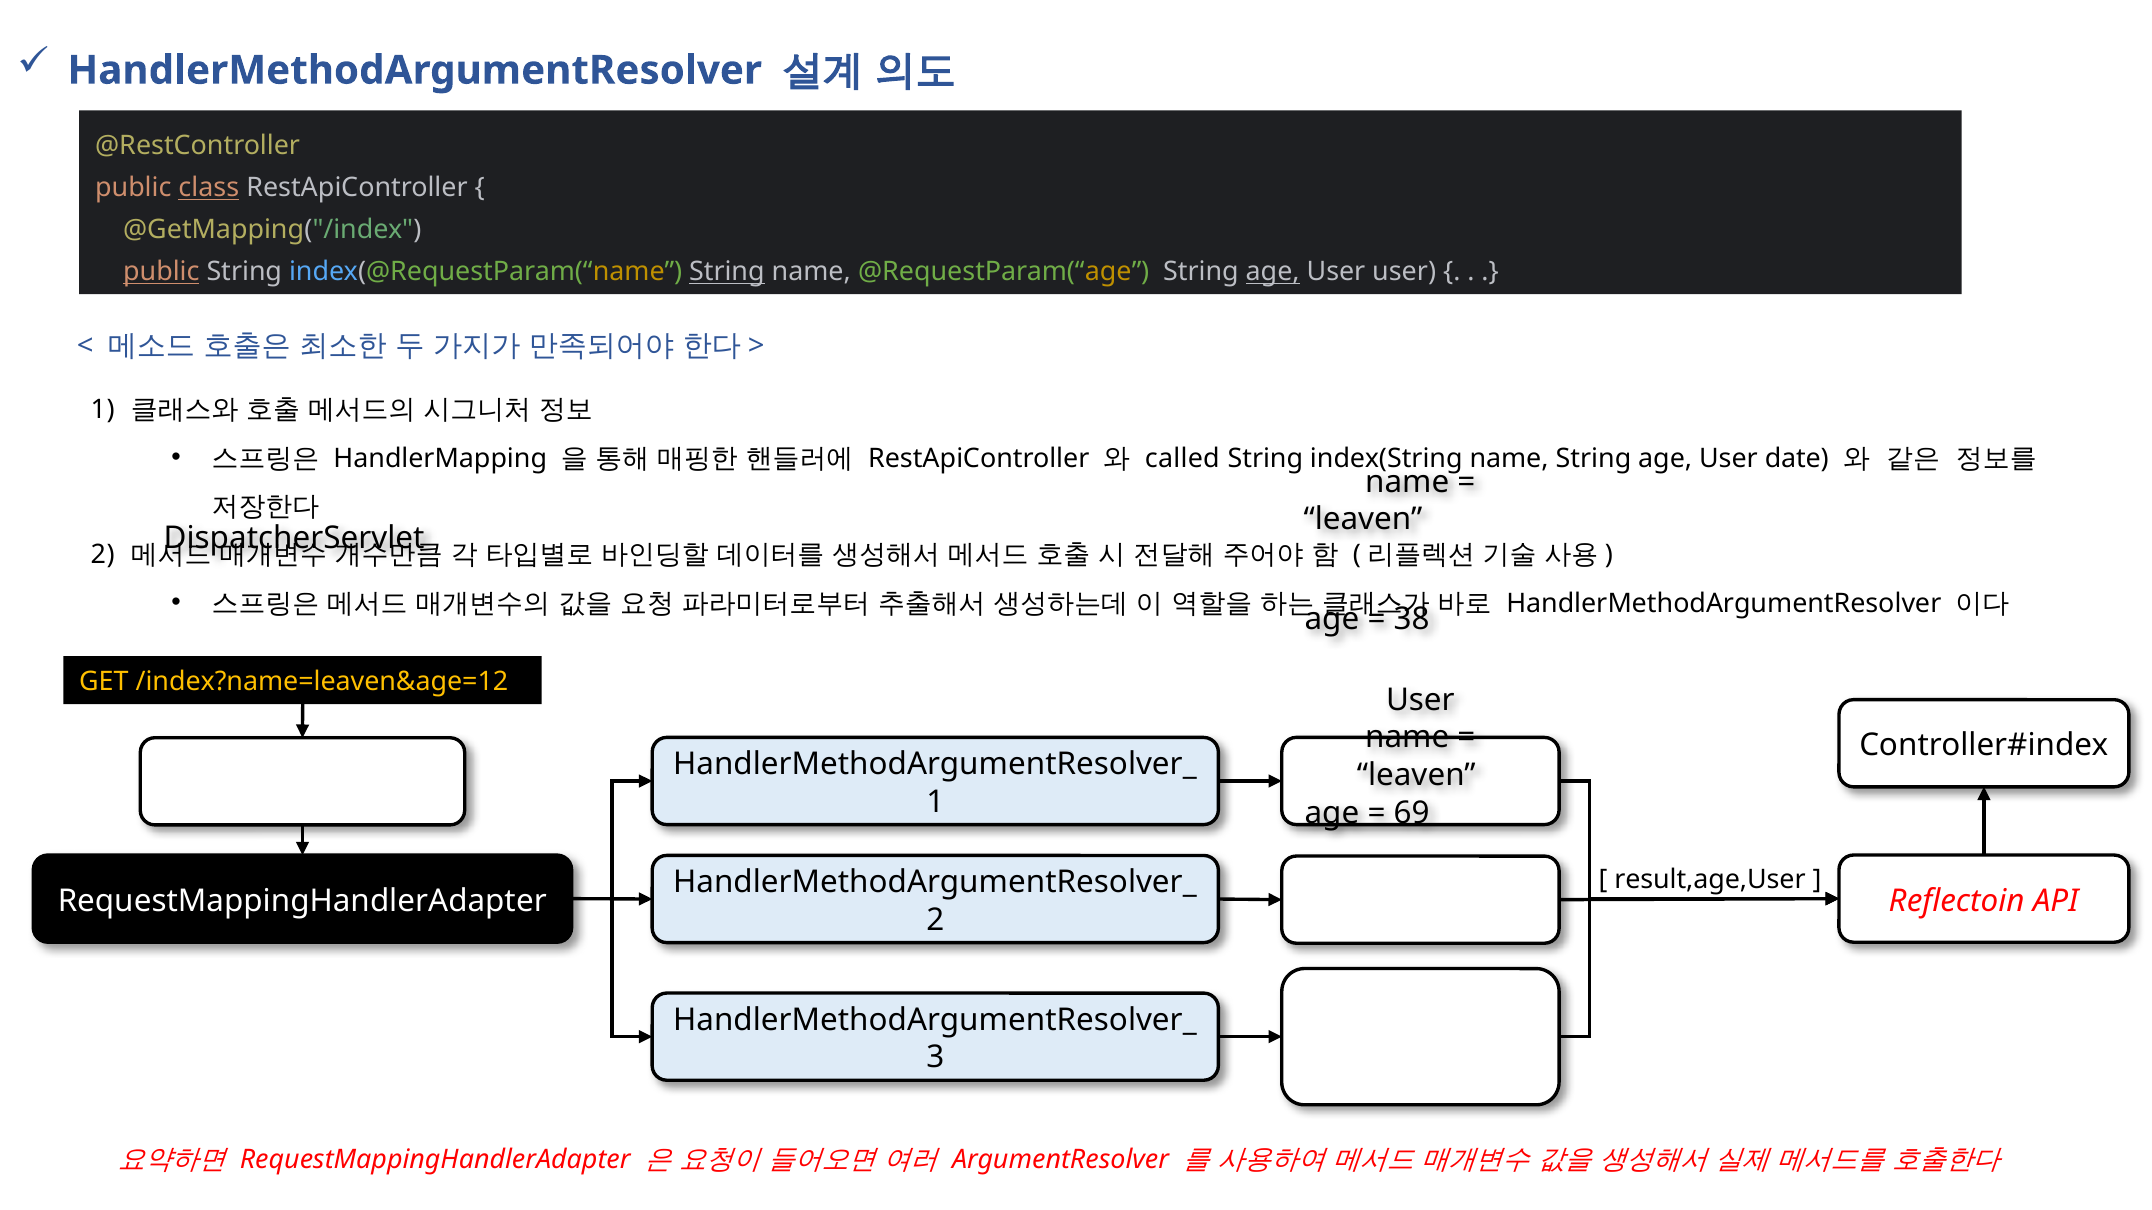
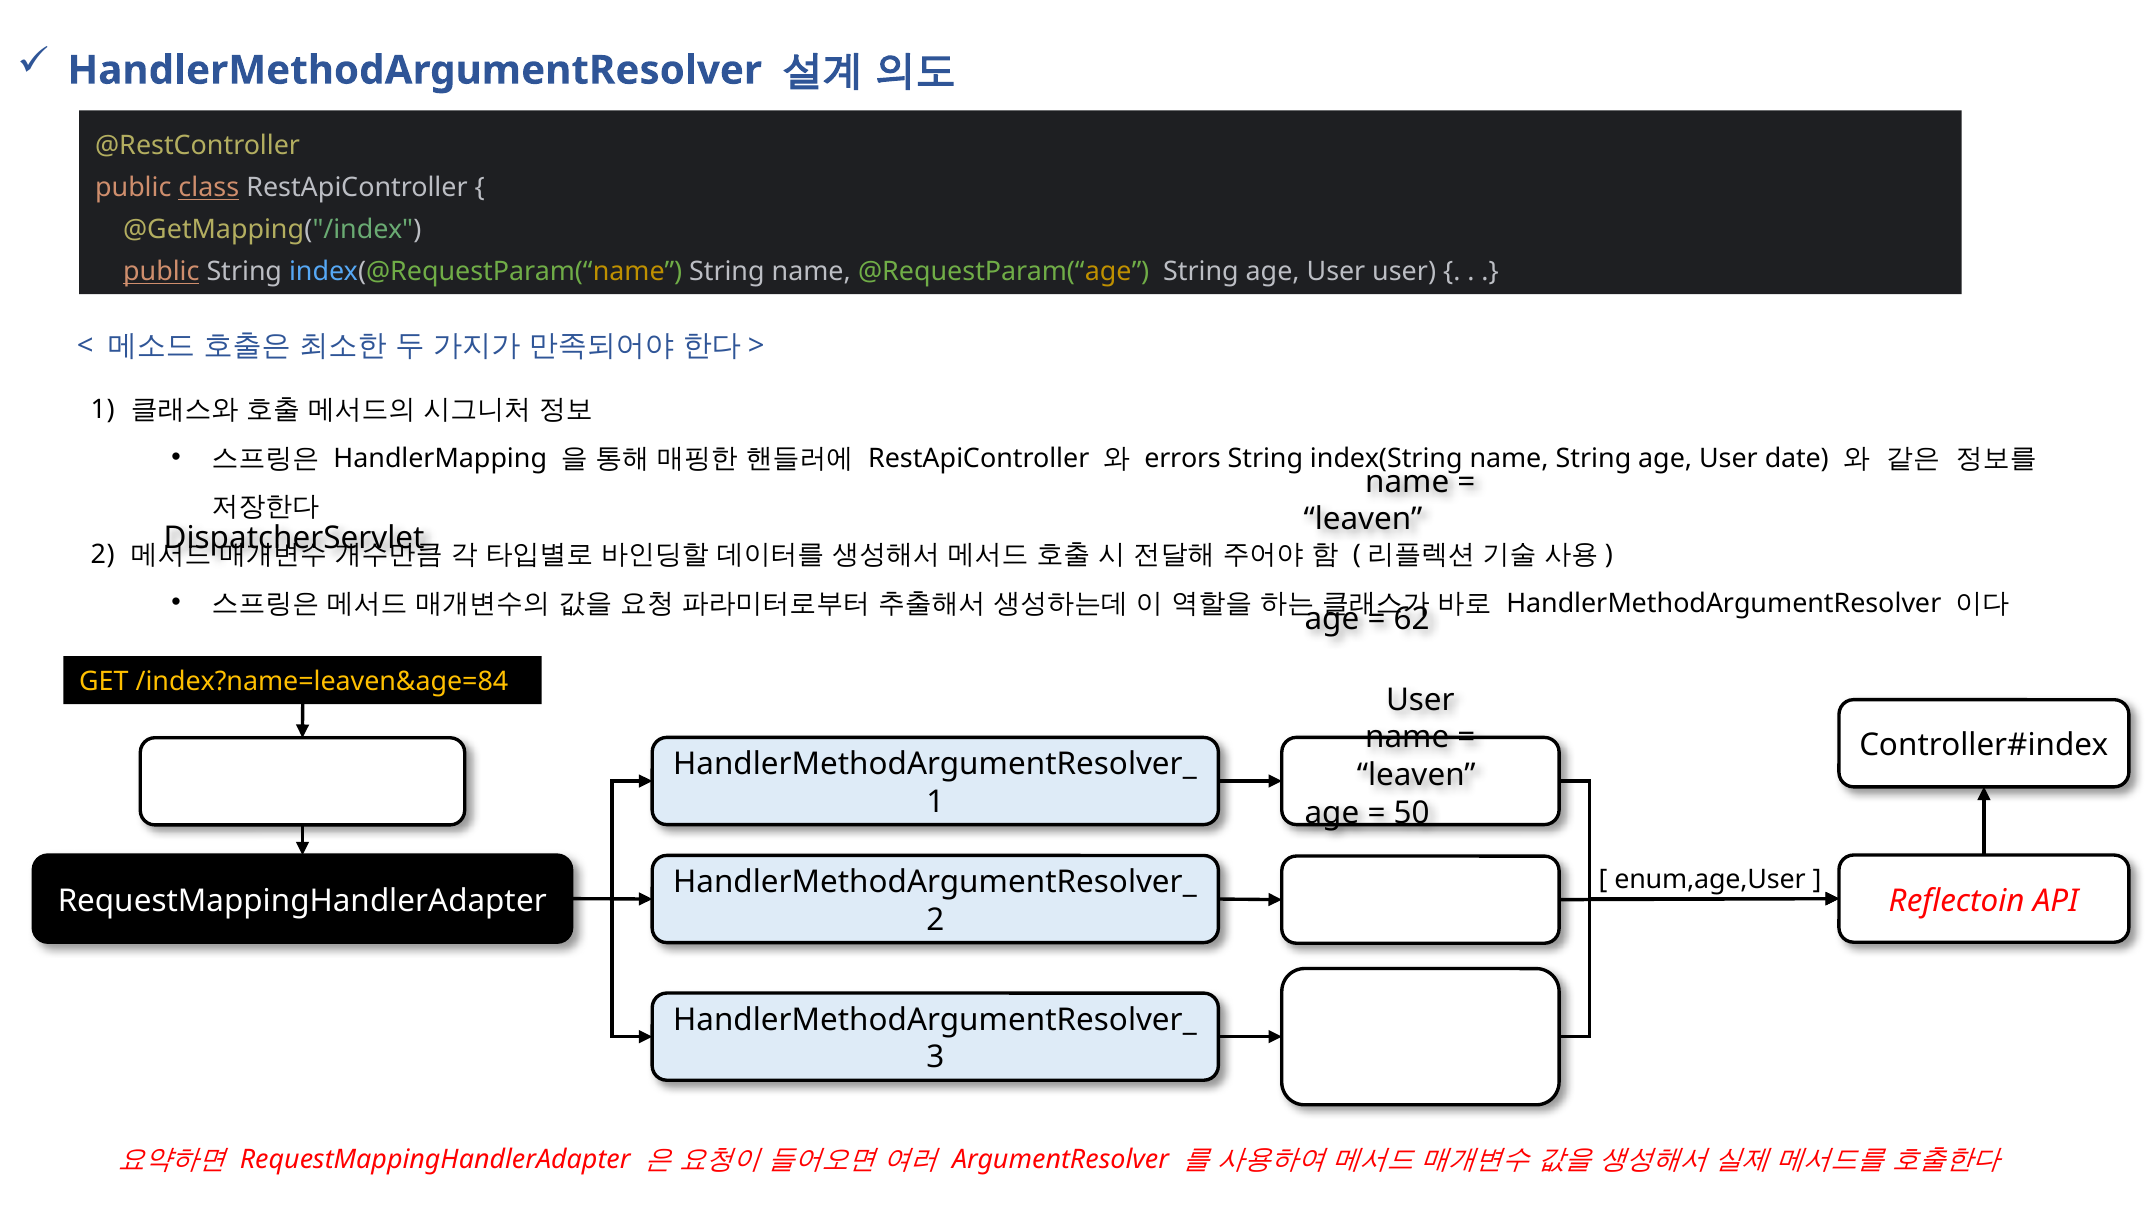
String at (727, 272) underline: present -> none
age at (1273, 272) underline: present -> none
called: called -> errors
38: 38 -> 62
/index?name=leaven&age=12: /index?name=leaven&age=12 -> /index?name=leaven&age=84
69: 69 -> 50
result,age,User: result,age,User -> enum,age,User
